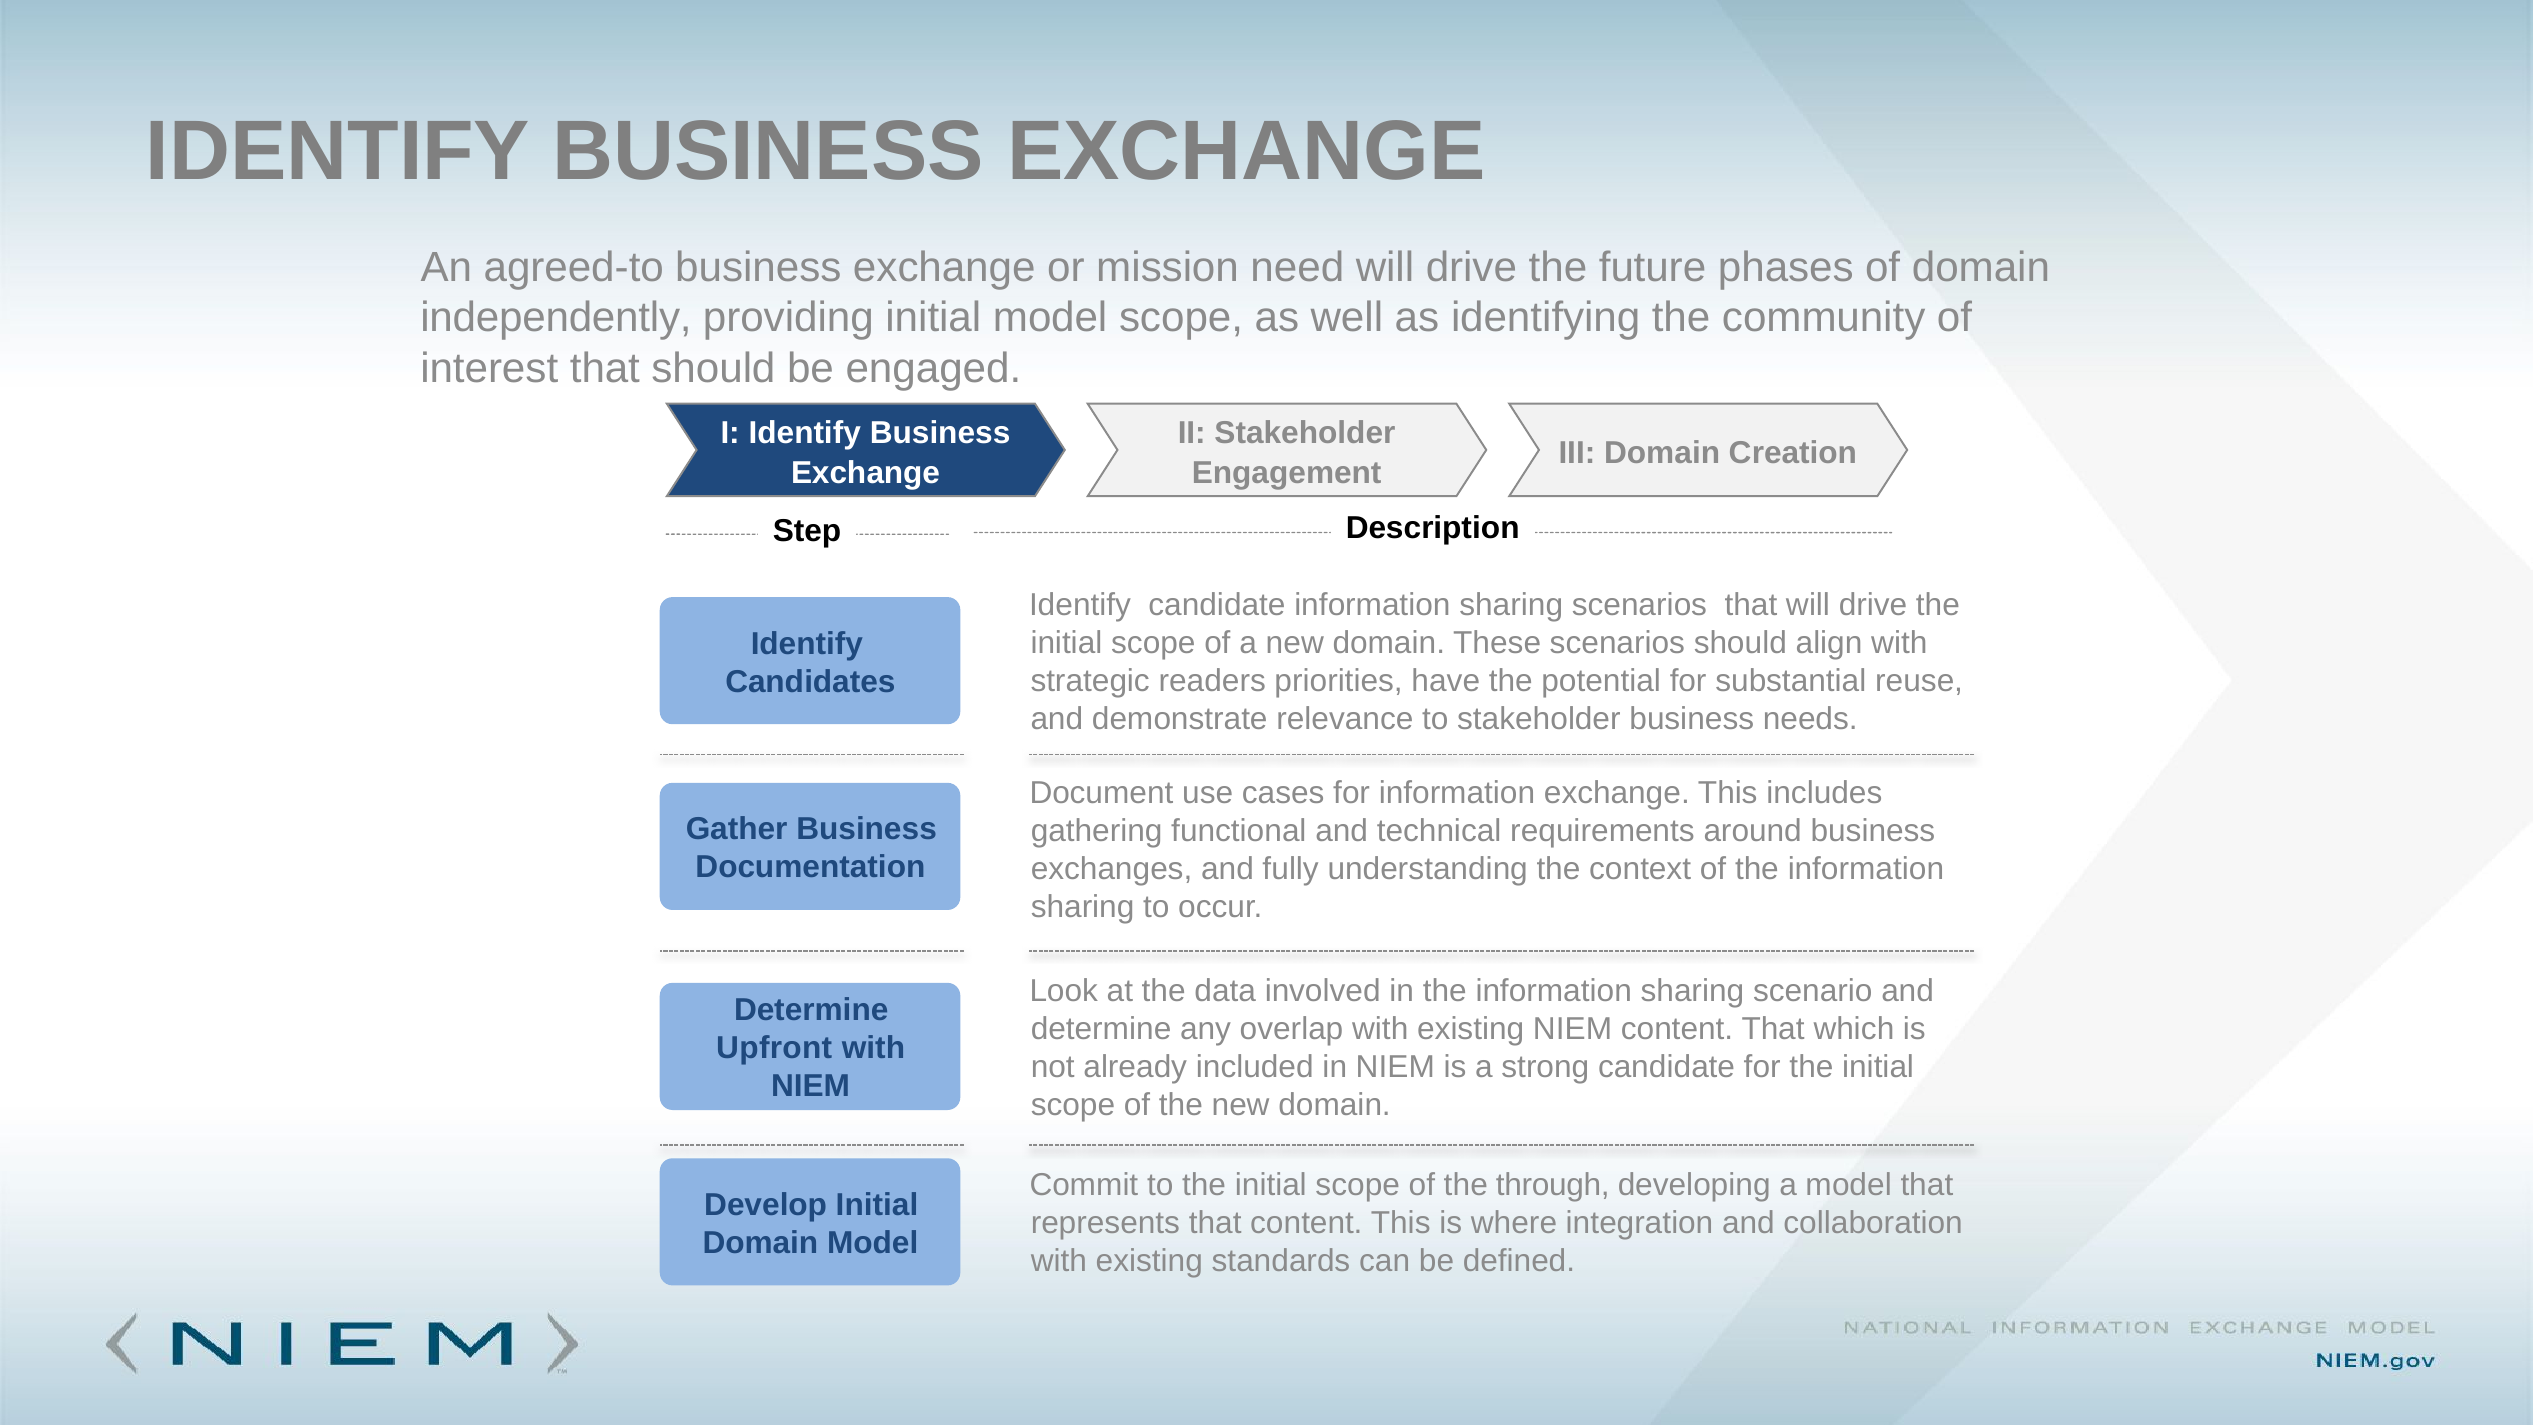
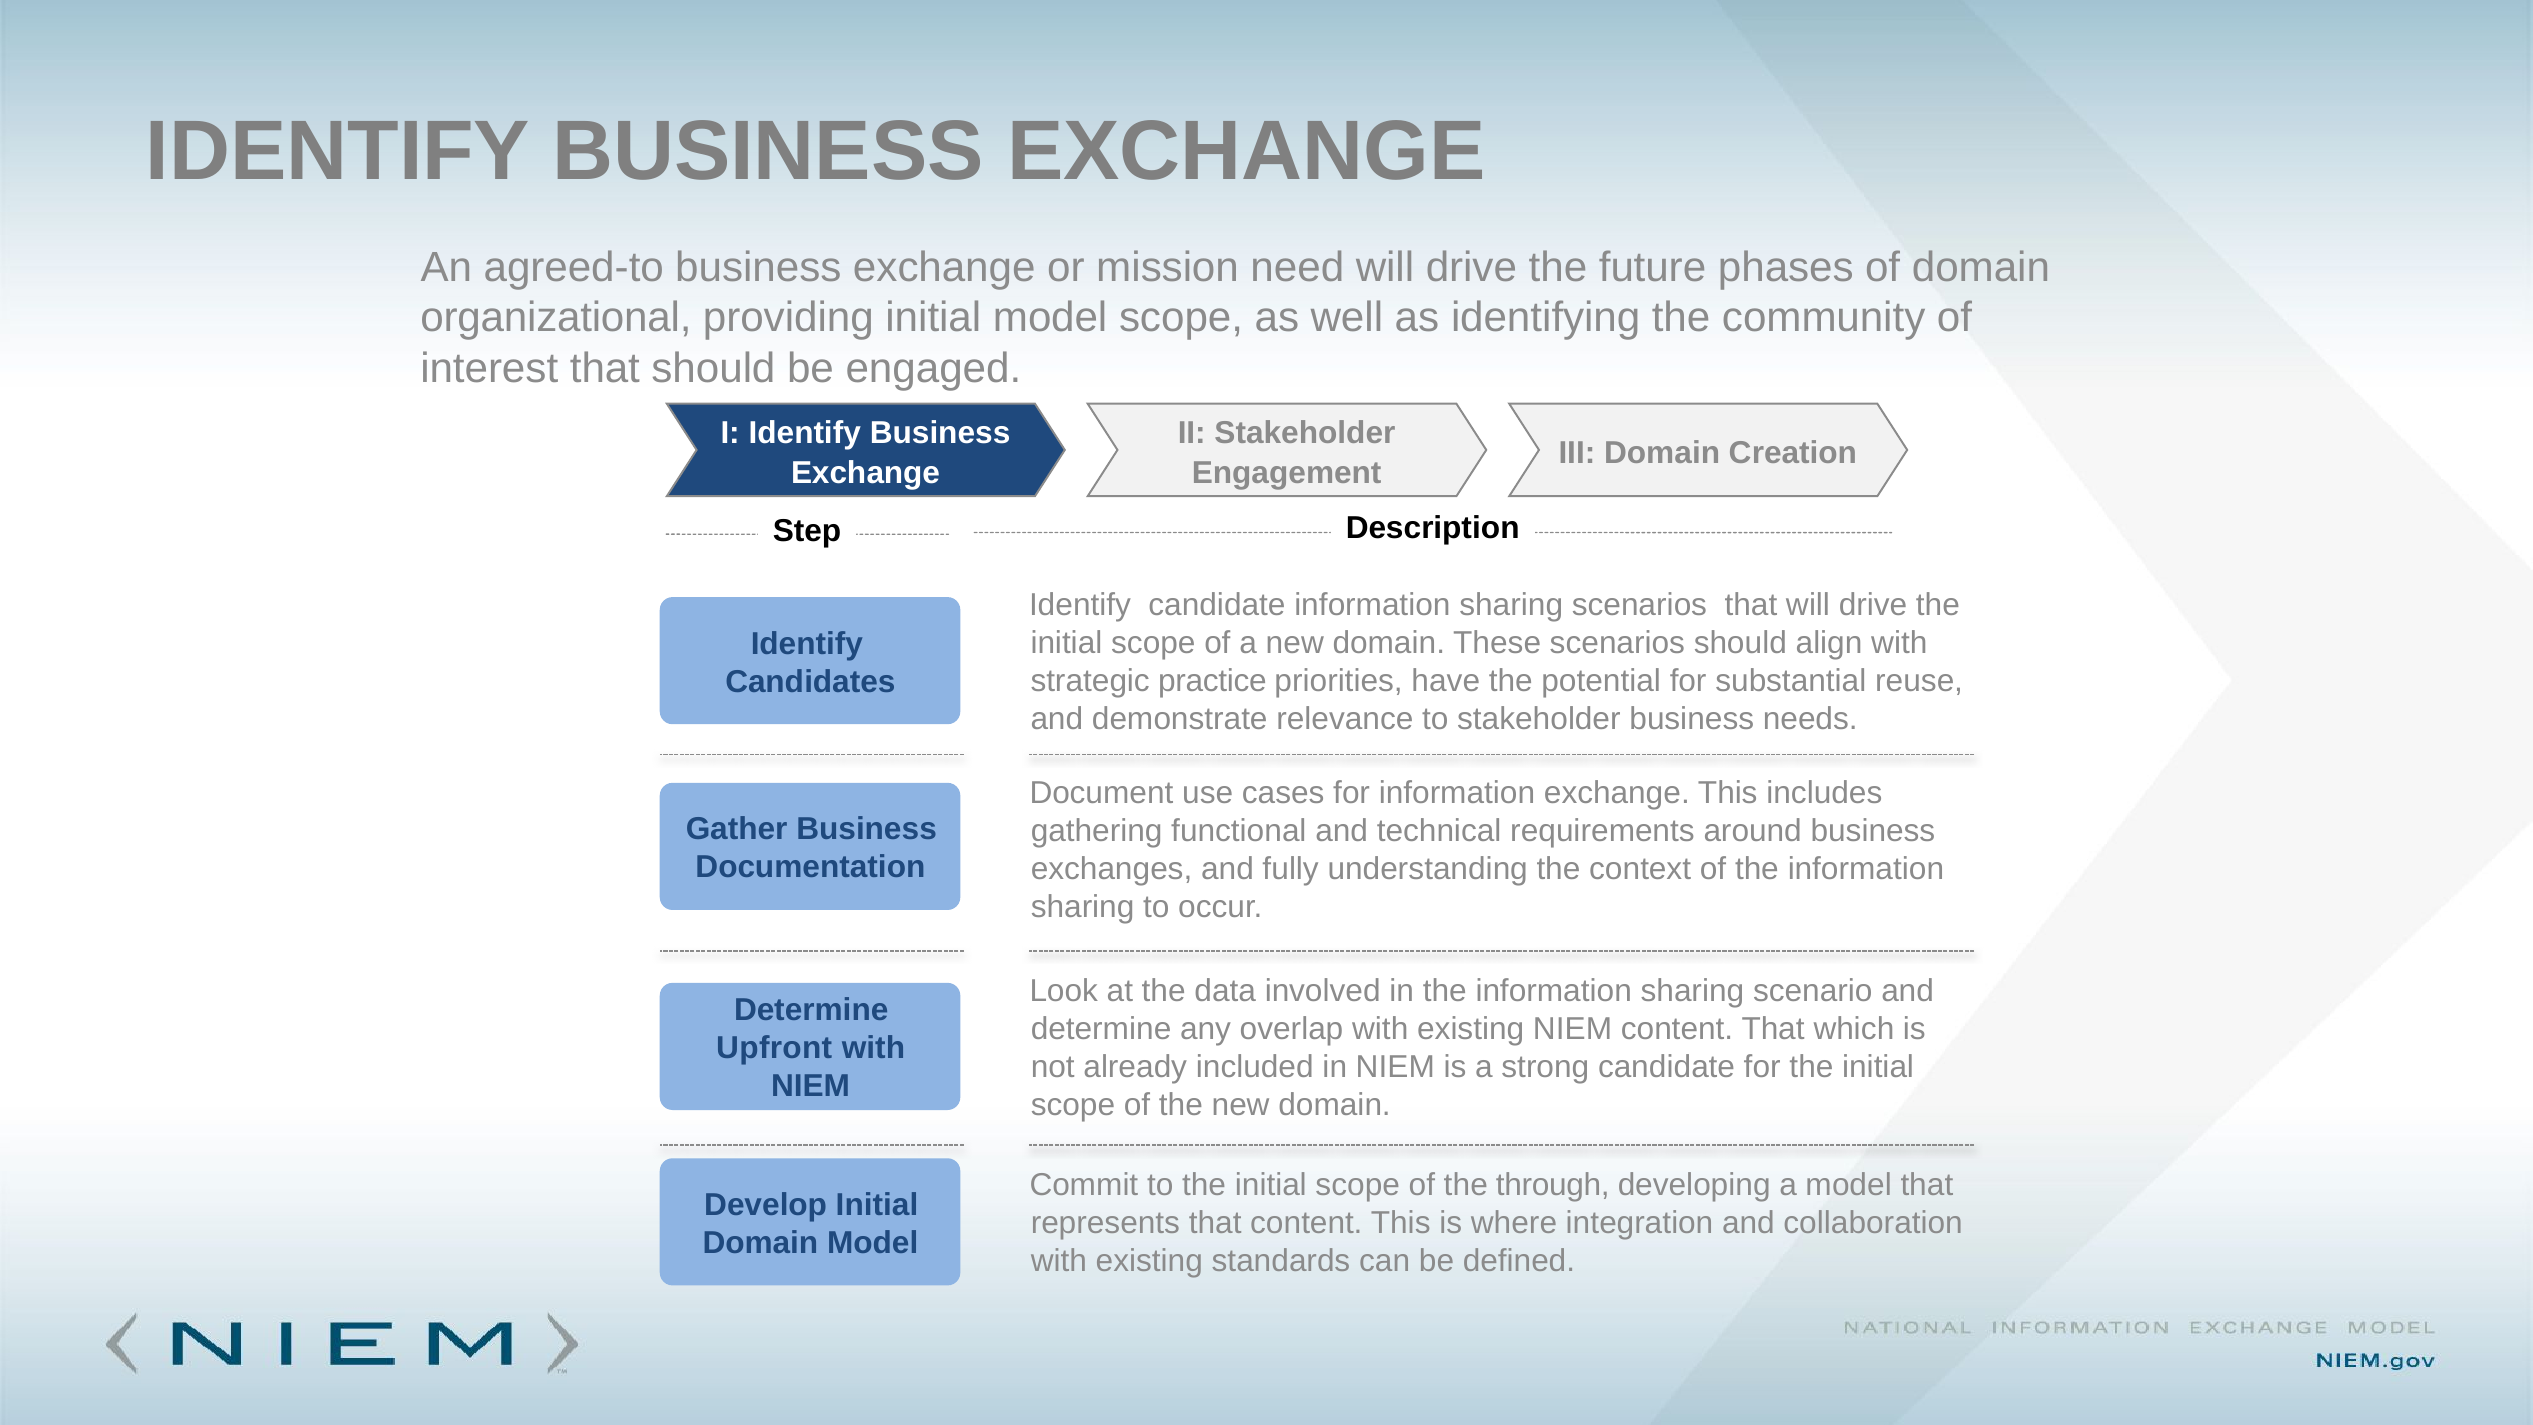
independently: independently -> organizational
readers: readers -> practice
